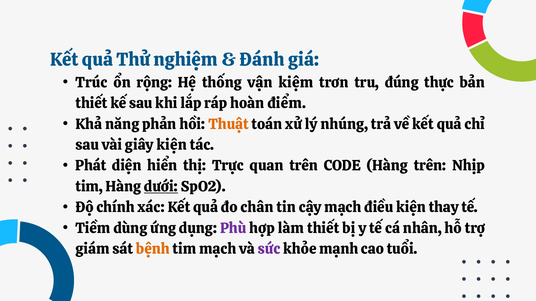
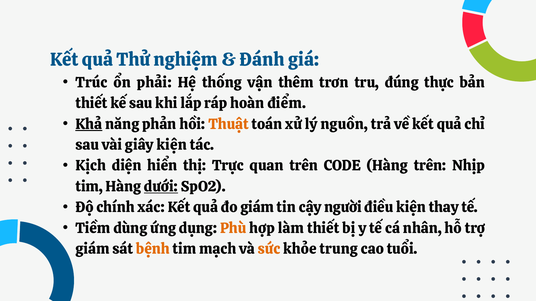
rộng: rộng -> phải
kiệm: kiệm -> thêm
Khả underline: none -> present
nhúng: nhúng -> nguồn
Phát: Phát -> Kịch
đo chân: chân -> giám
cậy mạch: mạch -> người
Phù colour: purple -> orange
sức colour: purple -> orange
mạnh: mạnh -> trung
